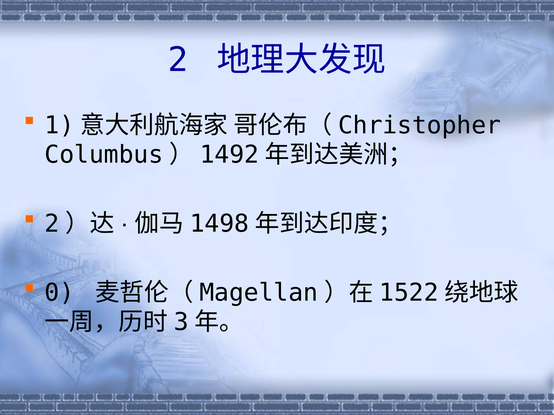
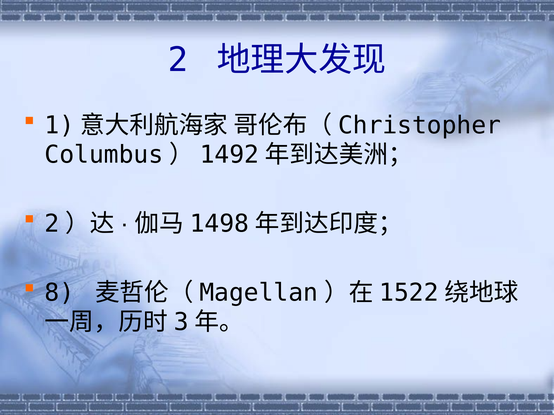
0: 0 -> 8
